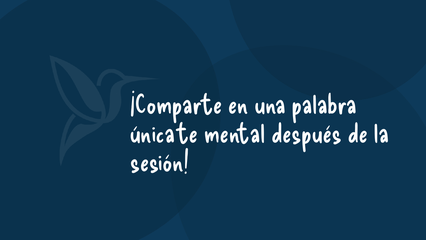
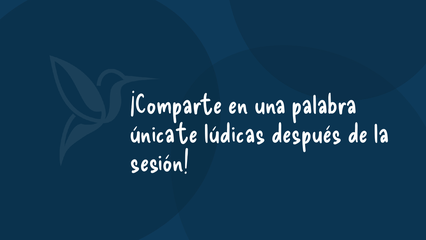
mental: mental -> lúdicas
